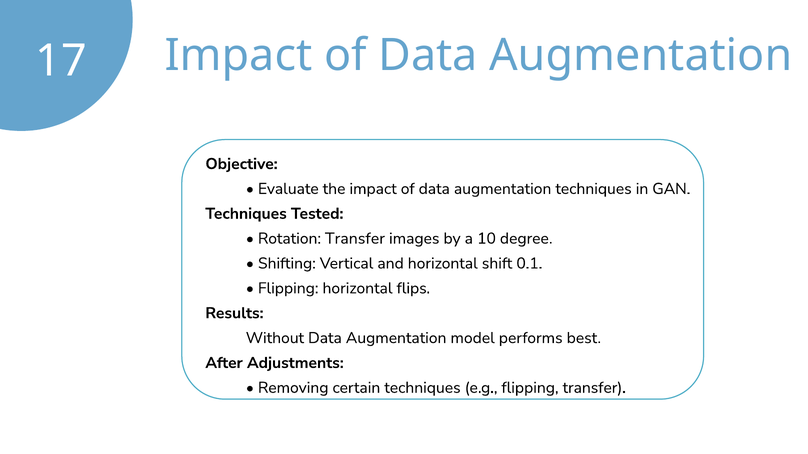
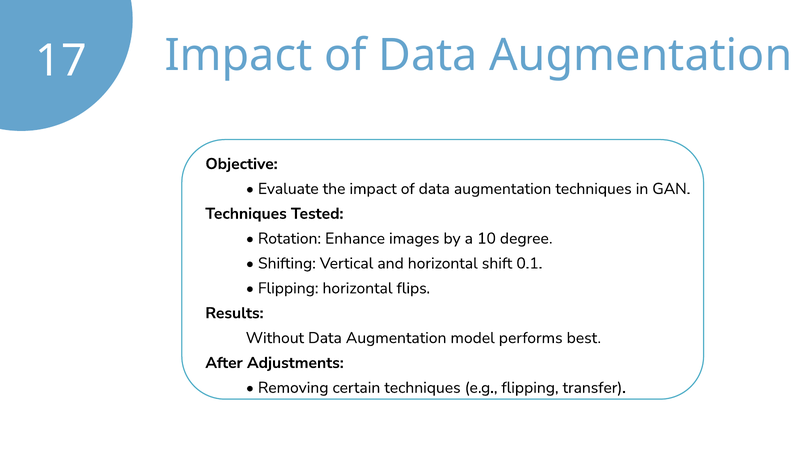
Rotation Transfer: Transfer -> Enhance
